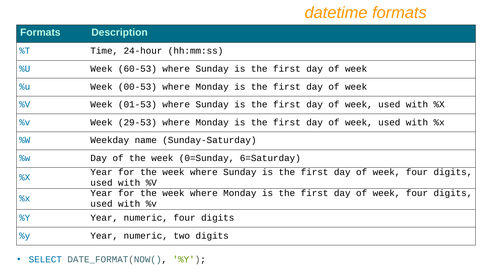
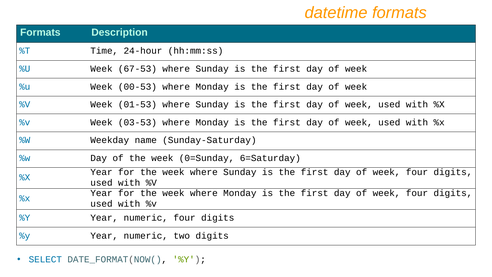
60-53: 60-53 -> 67-53
29-53: 29-53 -> 03-53
